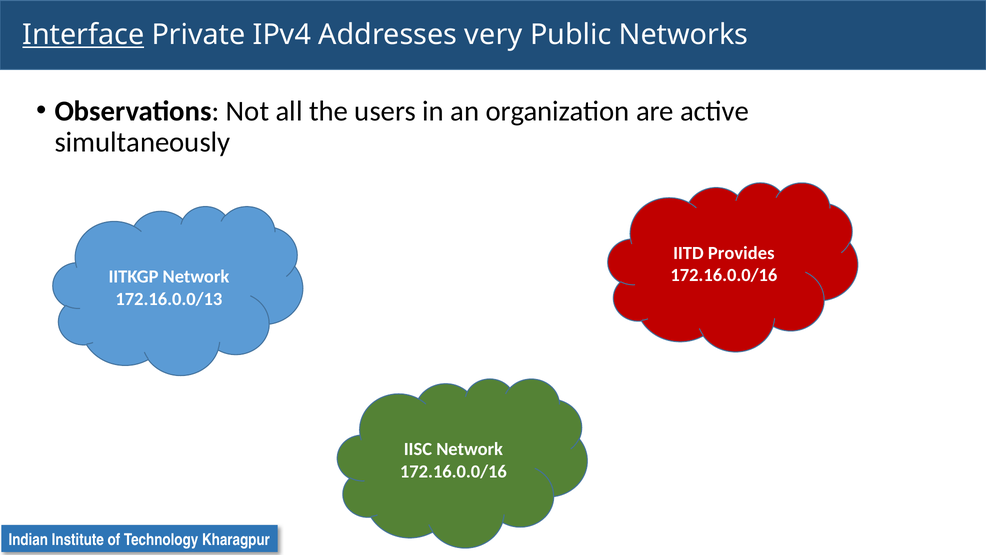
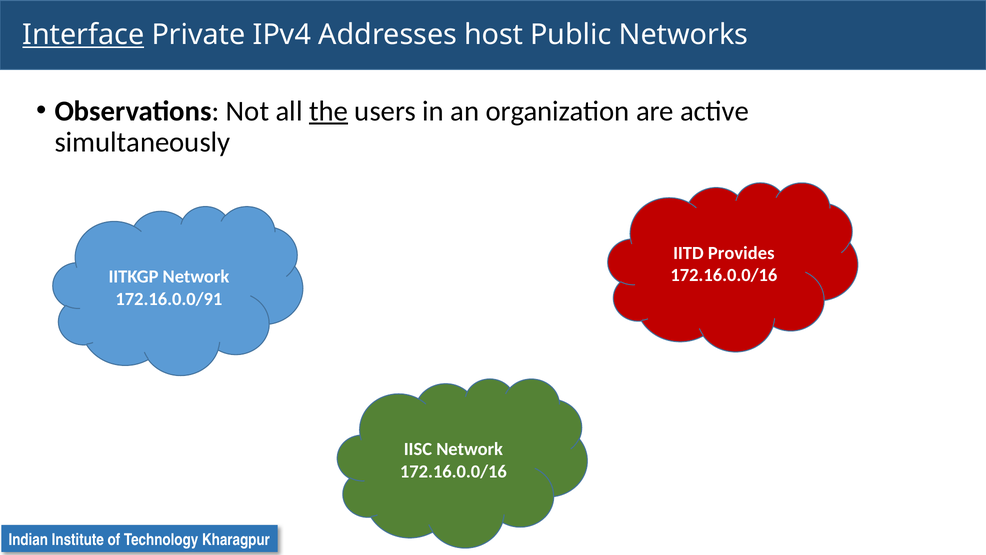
very: very -> host
the underline: none -> present
172.16.0.0/13: 172.16.0.0/13 -> 172.16.0.0/91
